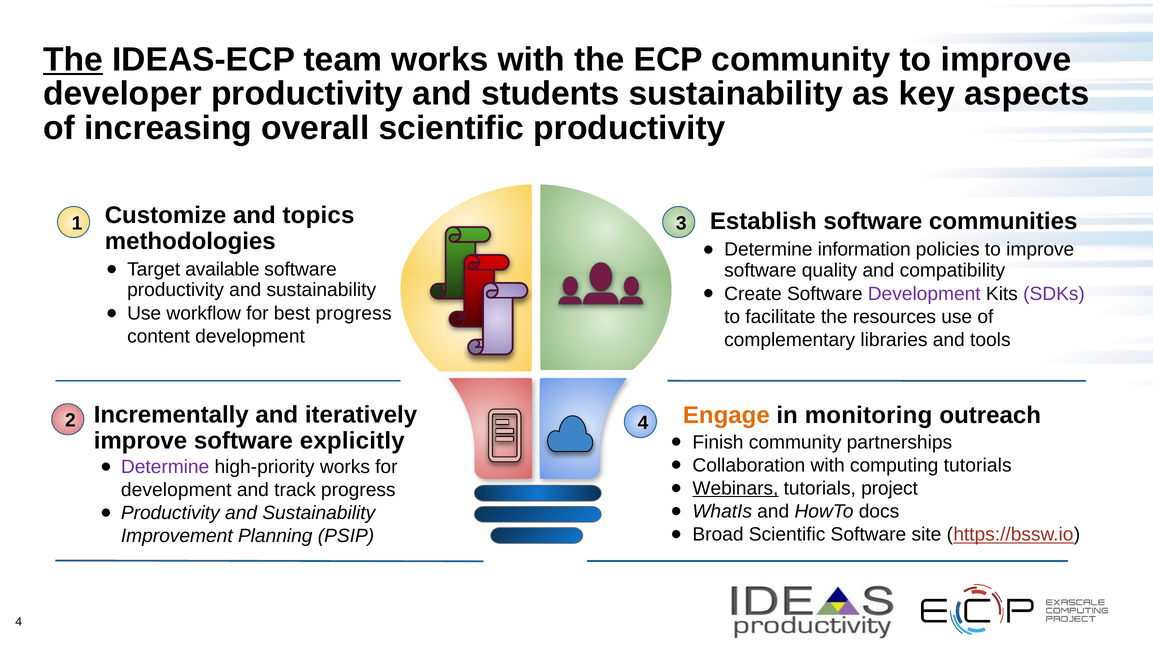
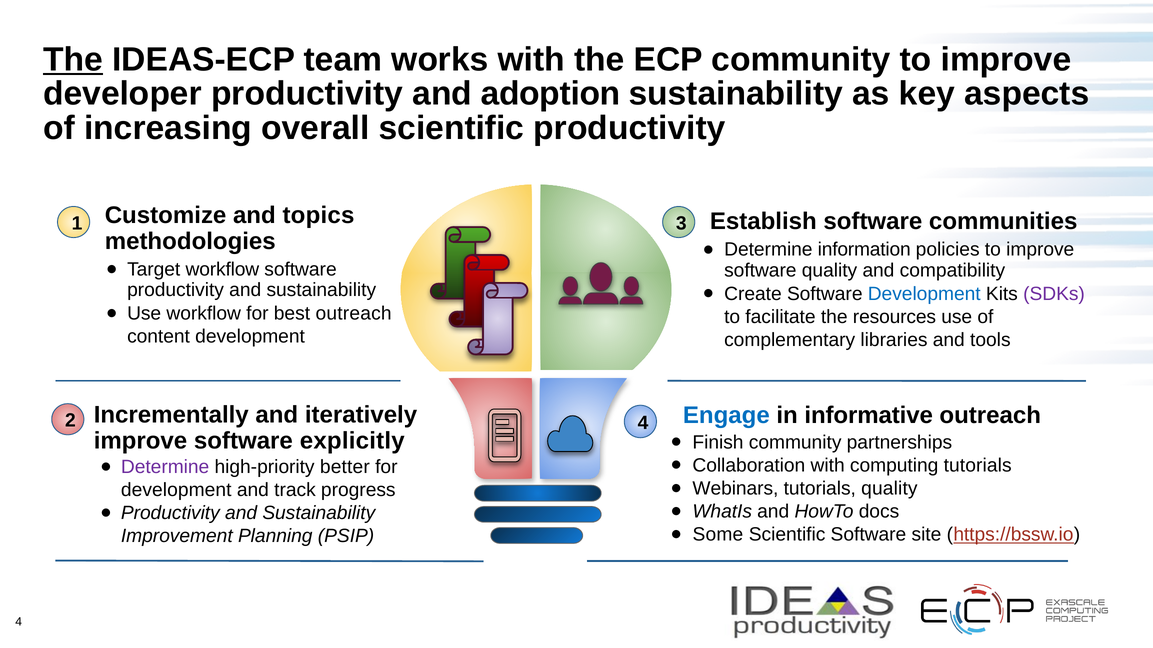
students: students -> adoption
Target available: available -> workflow
Development at (924, 294) colour: purple -> blue
best progress: progress -> outreach
Engage colour: orange -> blue
monitoring: monitoring -> informative
high-priority works: works -> better
Webinars underline: present -> none
tutorials project: project -> quality
Broad: Broad -> Some
